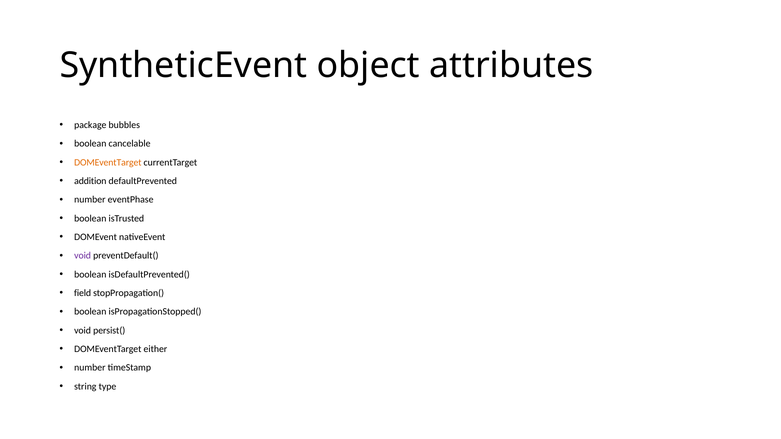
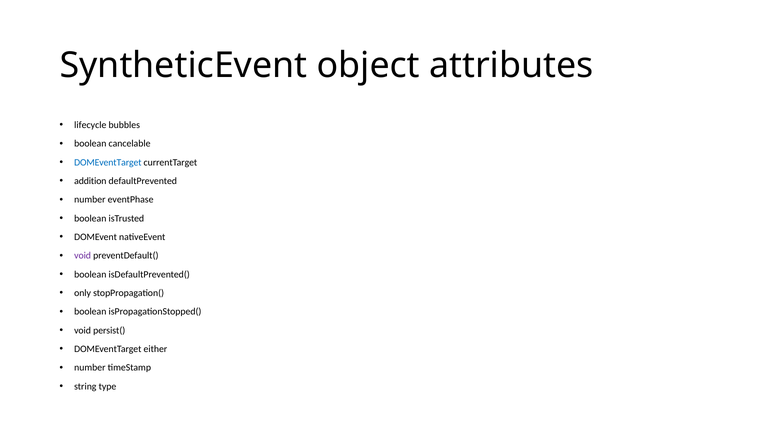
package: package -> lifecycle
DOMEventTarget at (108, 162) colour: orange -> blue
field: field -> only
